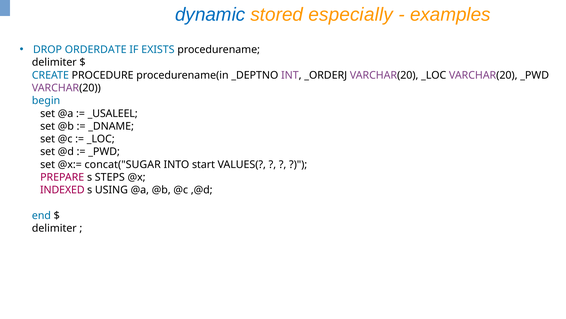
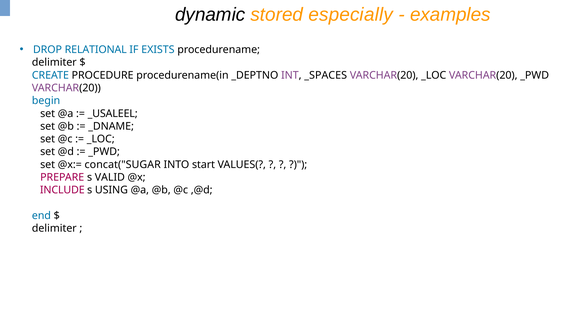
dynamic colour: blue -> black
ORDERDATE: ORDERDATE -> RELATIONAL
_ORDERJ: _ORDERJ -> _SPACES
STEPS: STEPS -> VALID
INDEXED: INDEXED -> INCLUDE
